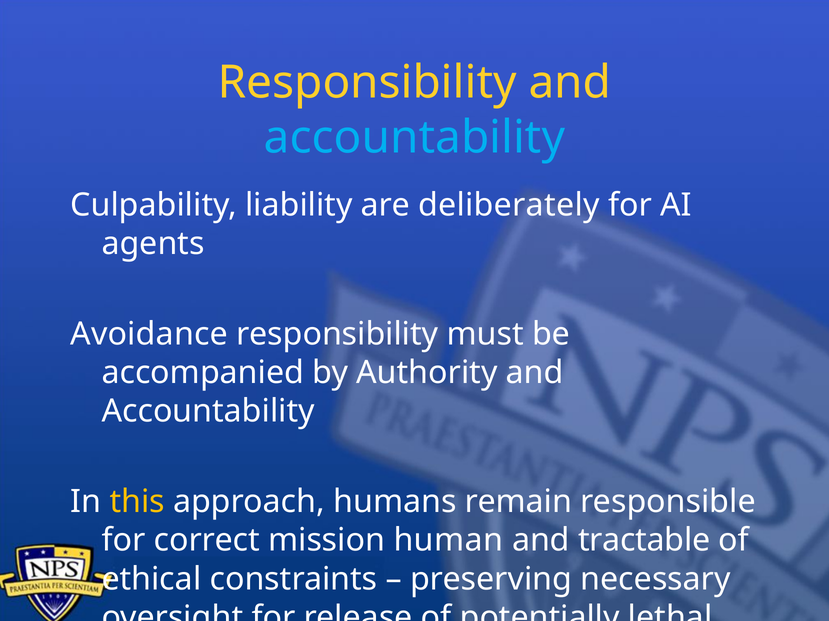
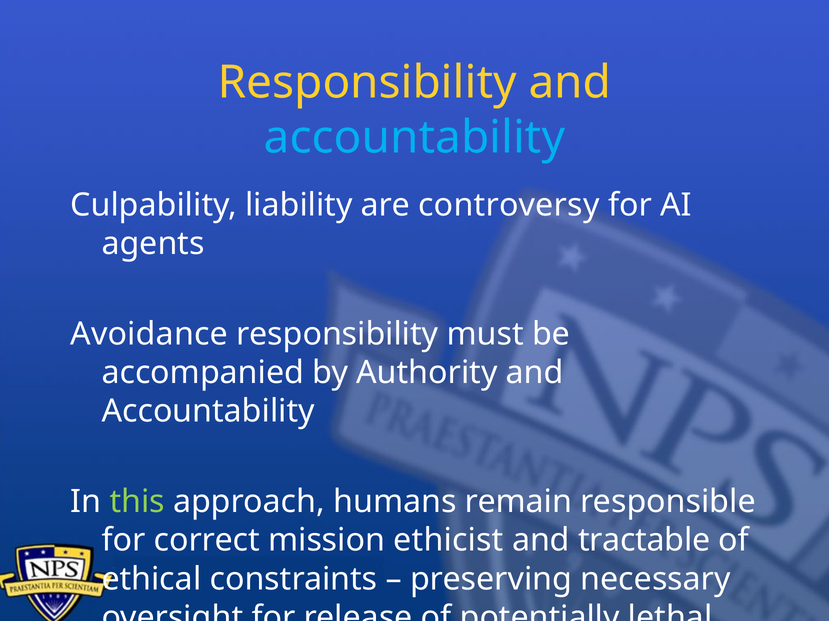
deliberately: deliberately -> controversy
this colour: yellow -> light green
human: human -> ethicist
